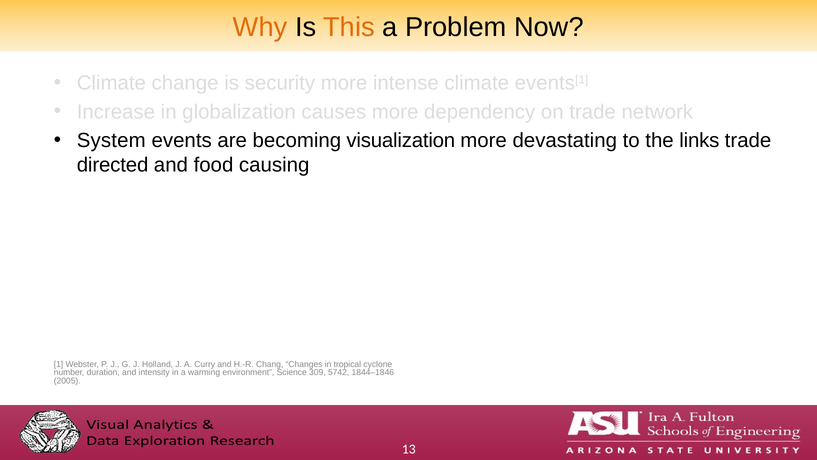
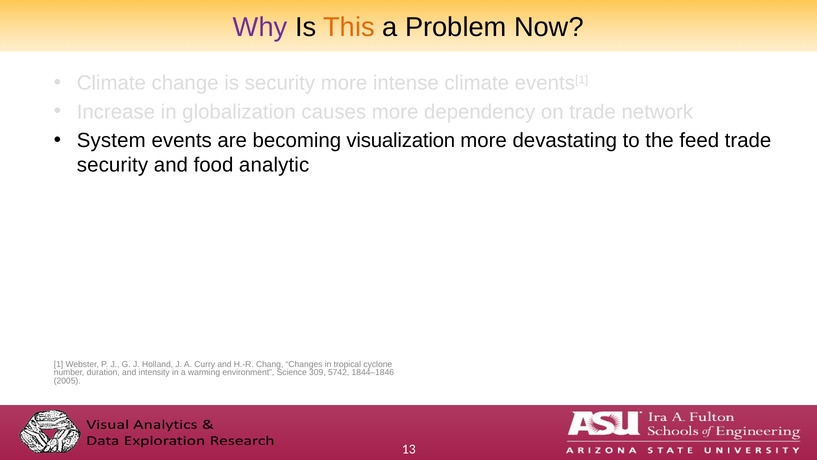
Why colour: orange -> purple
links: links -> feed
directed at (113, 165): directed -> security
causing: causing -> analytic
